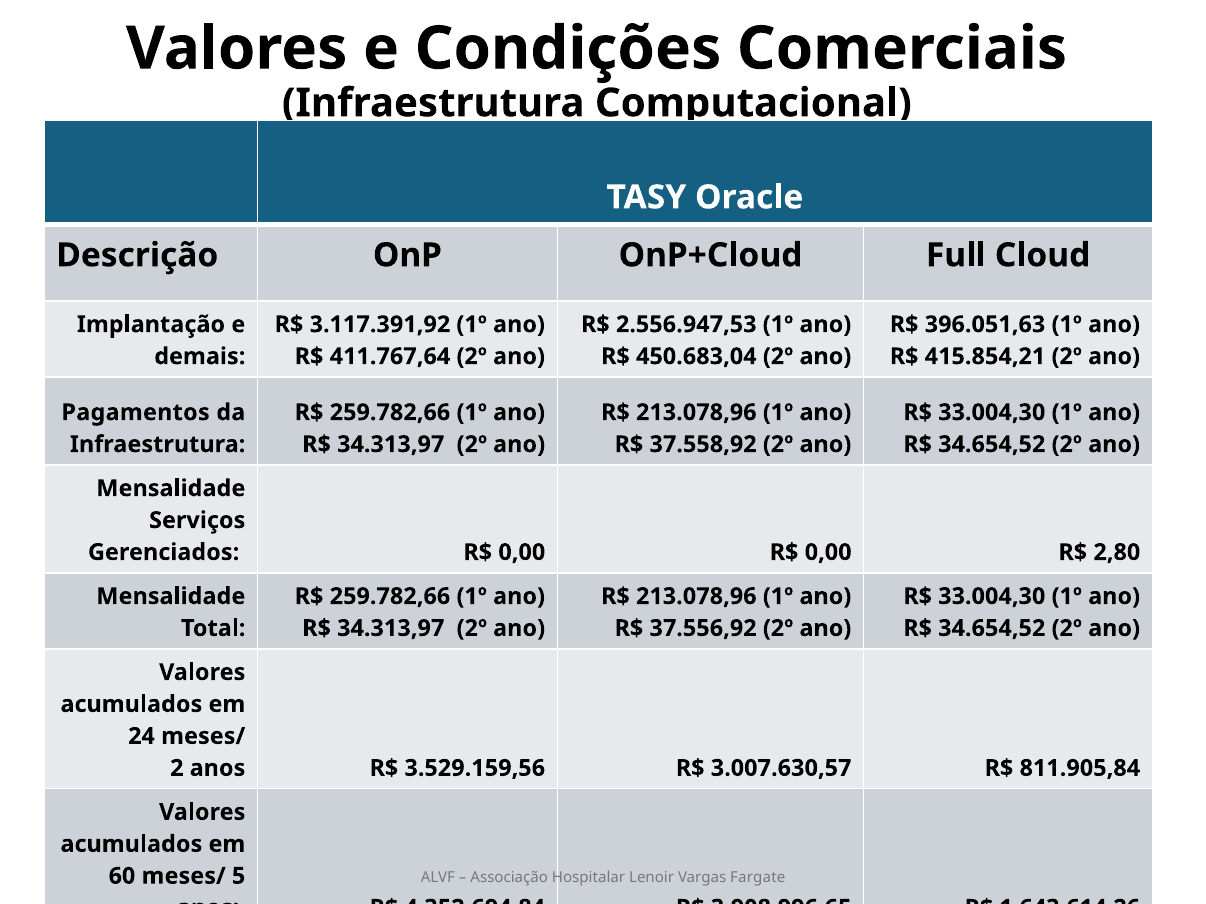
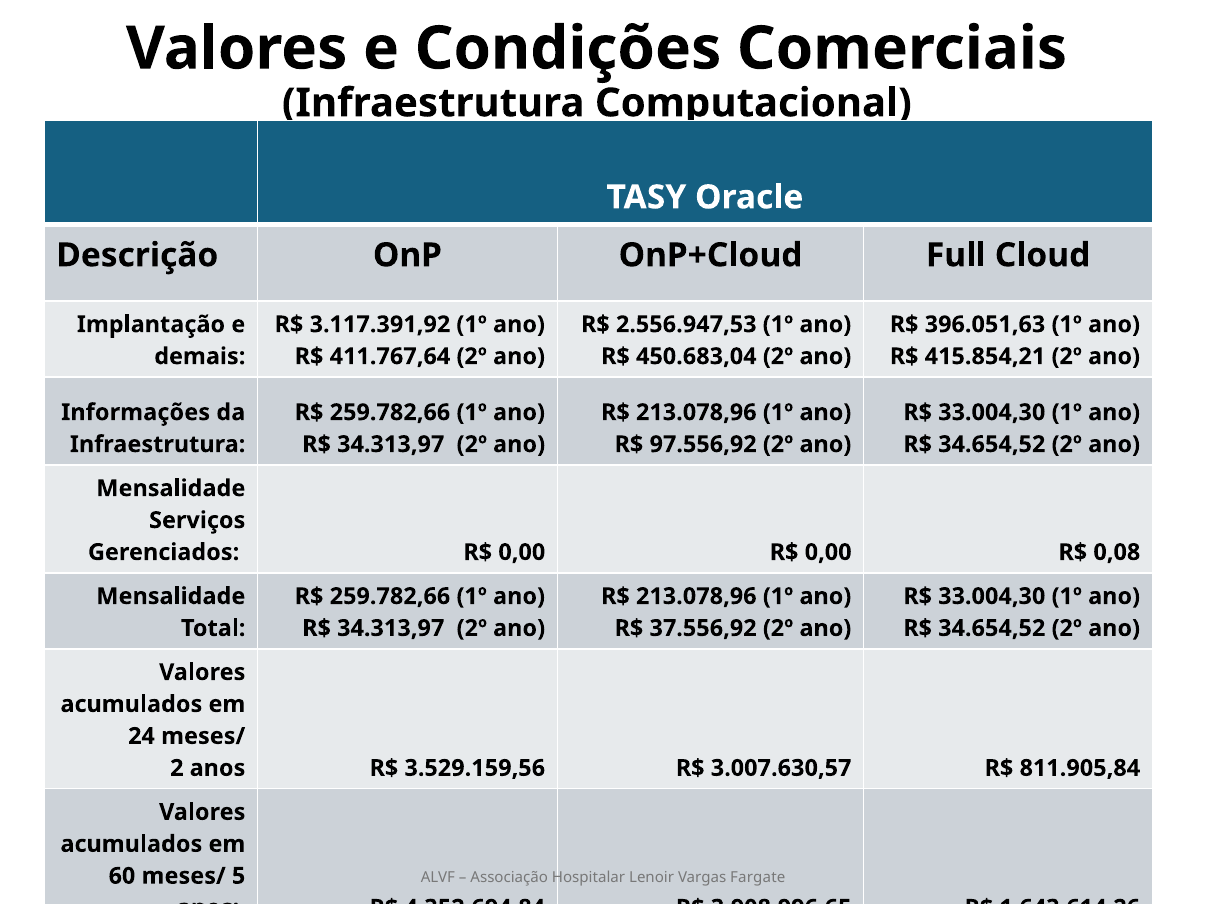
Pagamentos: Pagamentos -> Informações
37.558,92: 37.558,92 -> 97.556,92
2,80: 2,80 -> 0,08
